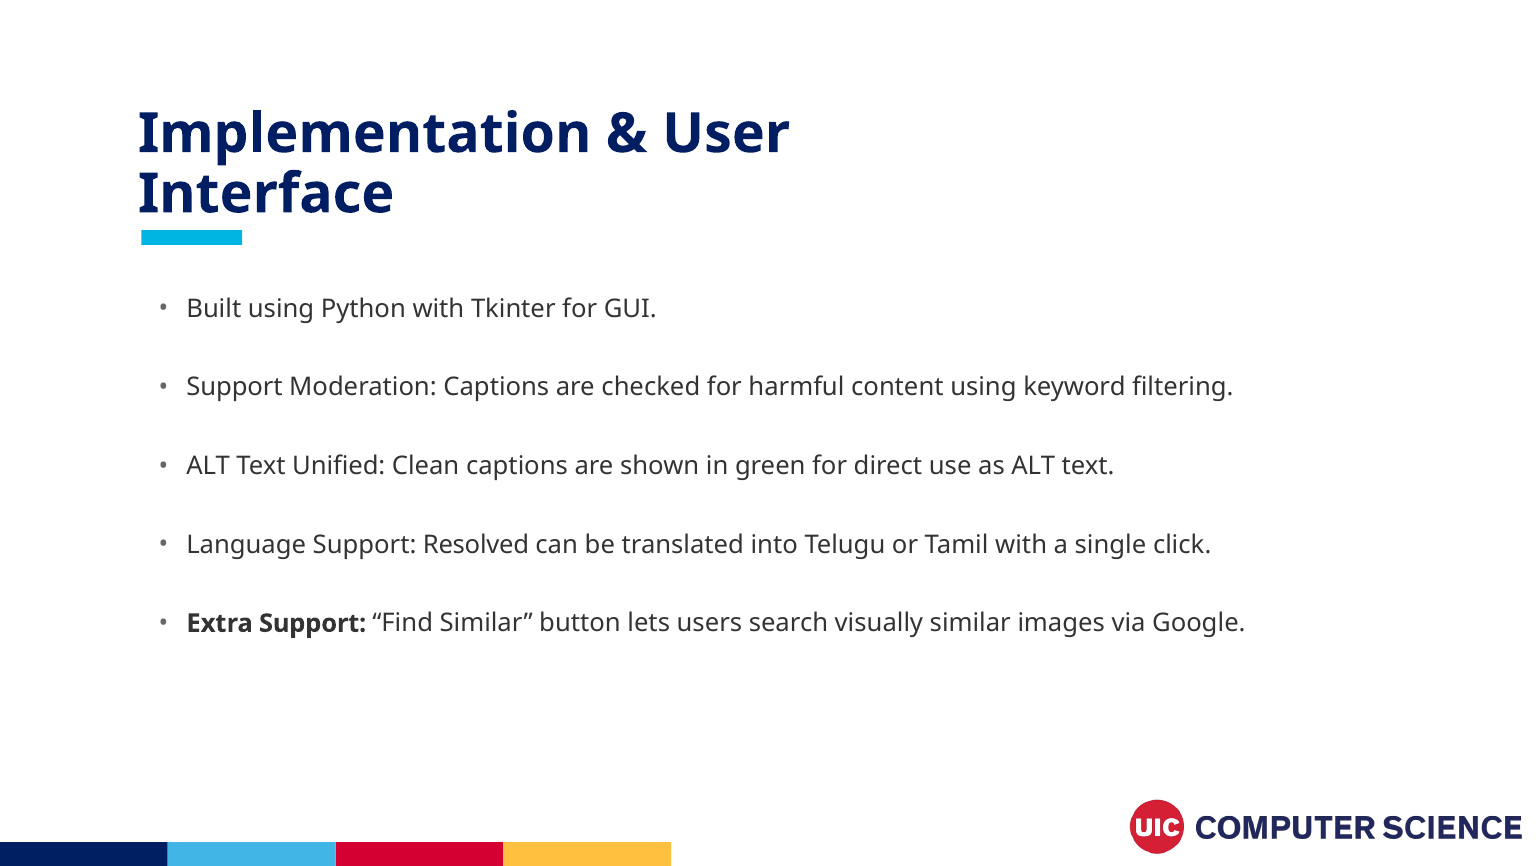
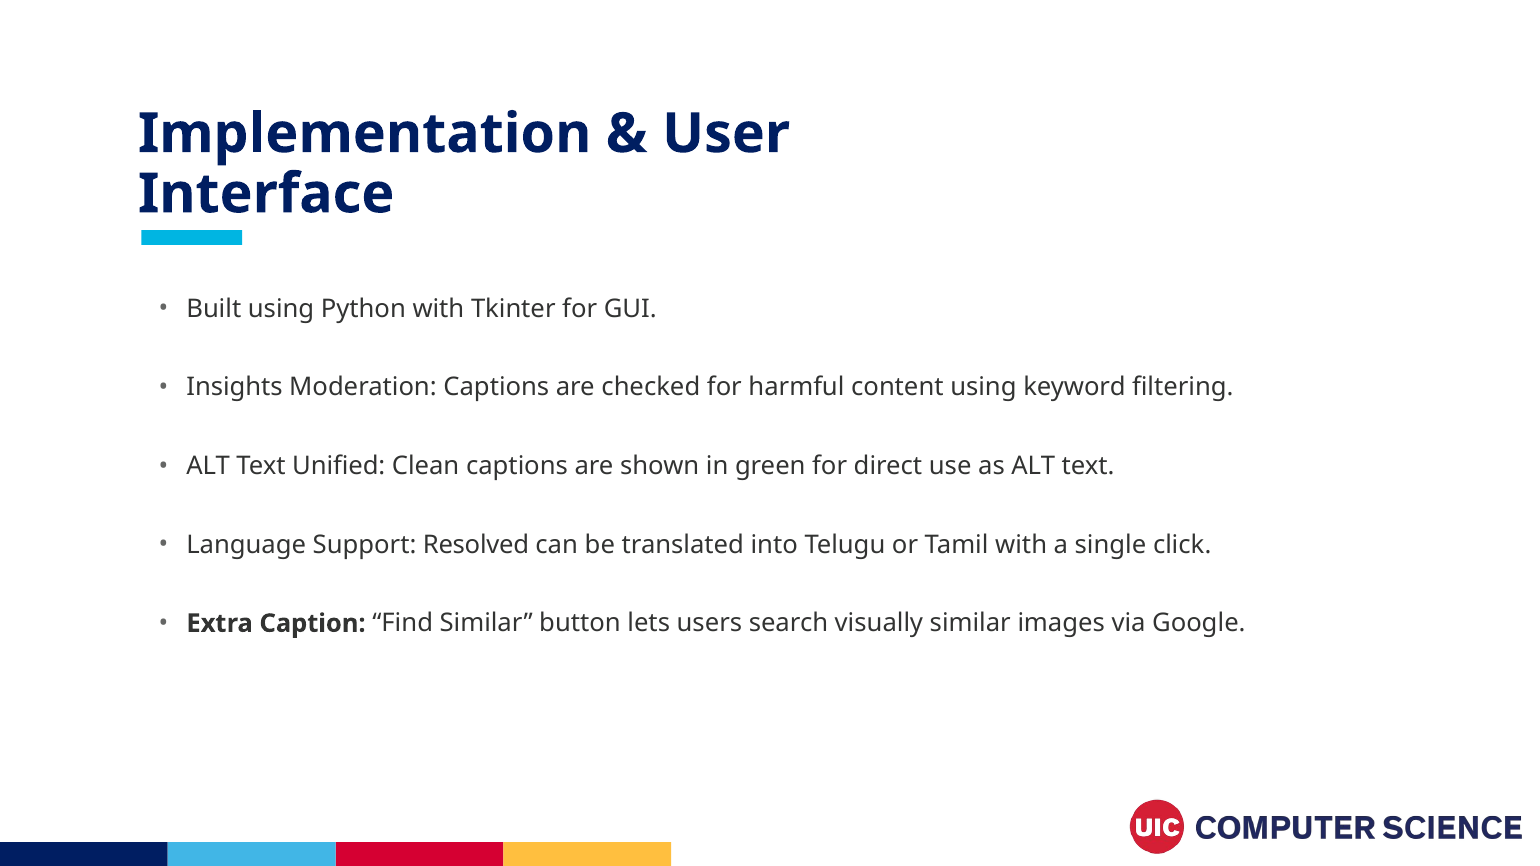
Support at (234, 387): Support -> Insights
Extra Support: Support -> Caption
